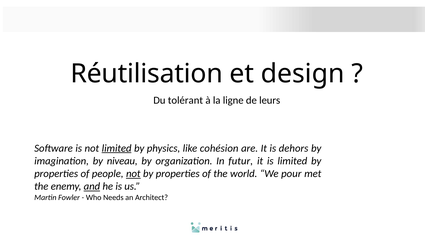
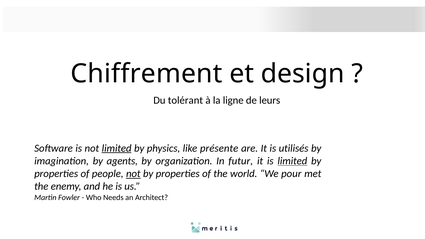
Réutilisation: Réutilisation -> Chiffrement
cohésion: cohésion -> présente
dehors: dehors -> utilisés
niveau: niveau -> agents
limited at (292, 161) underline: none -> present
and underline: present -> none
